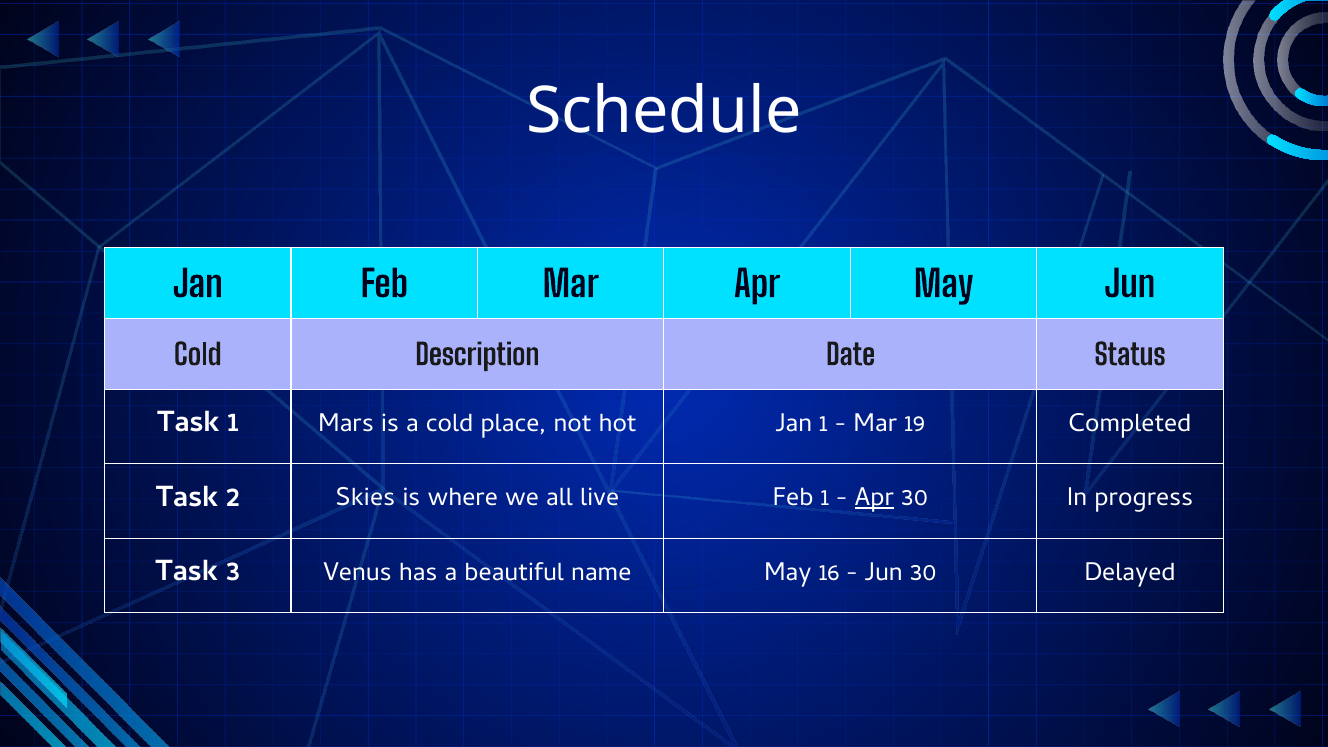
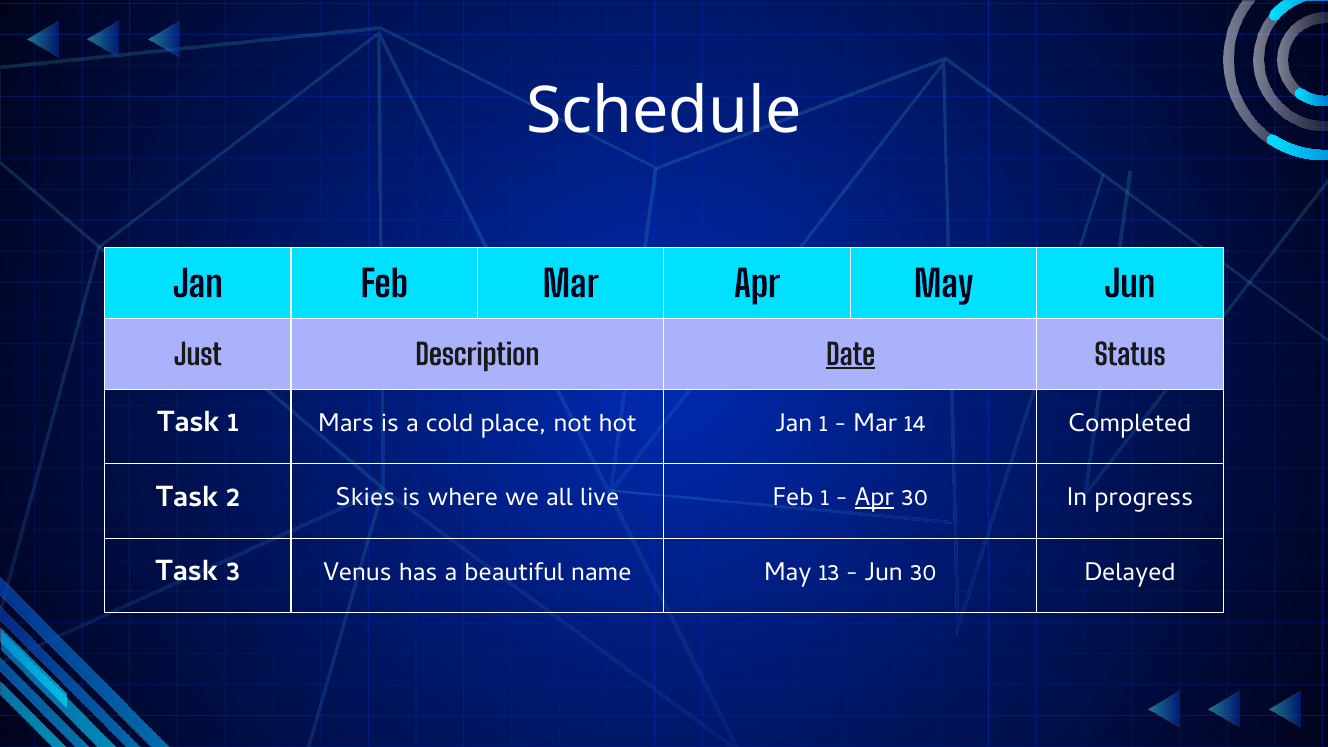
Cold at (198, 355): Cold -> Just
Date underline: none -> present
19: 19 -> 14
16: 16 -> 13
